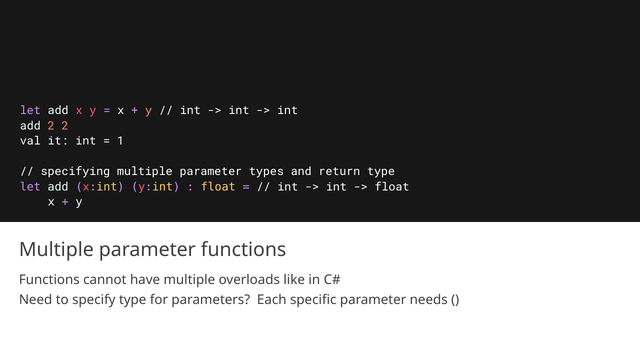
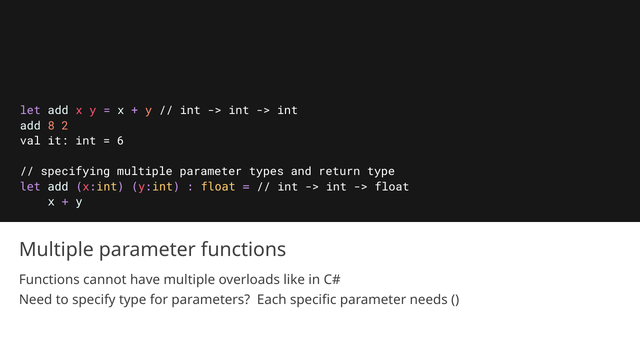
add 2: 2 -> 8
1: 1 -> 6
